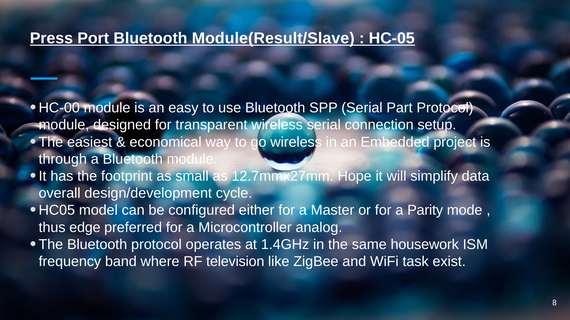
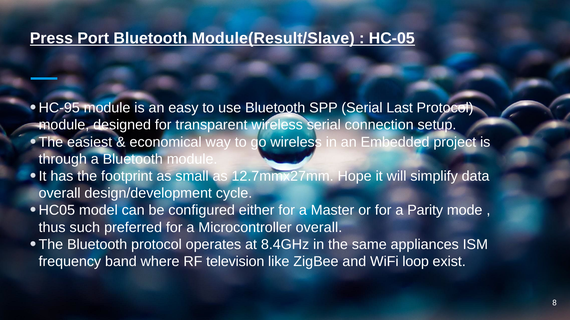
HC-00: HC-00 -> HC-95
Part: Part -> Last
edge: edge -> such
Microcontroller analog: analog -> overall
1.4GHz: 1.4GHz -> 8.4GHz
housework: housework -> appliances
task: task -> loop
